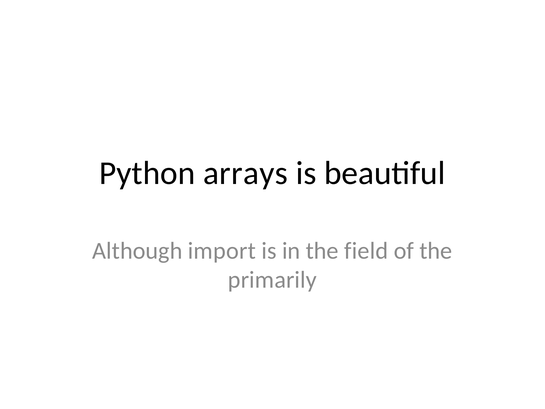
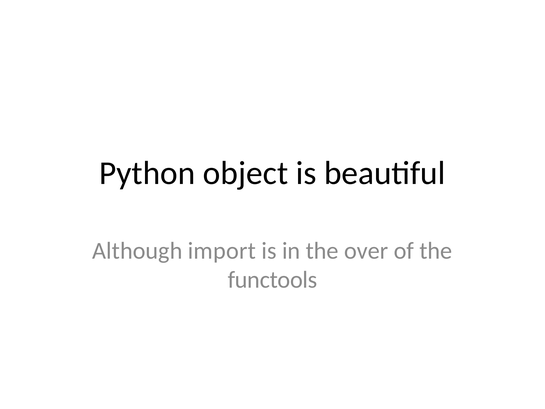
arrays: arrays -> object
field: field -> over
primarily: primarily -> functools
